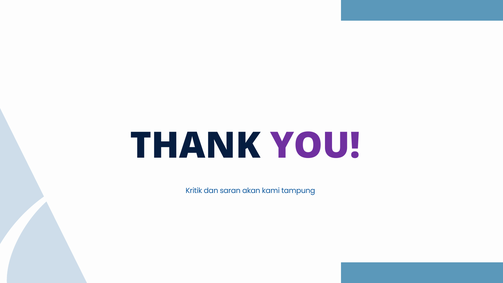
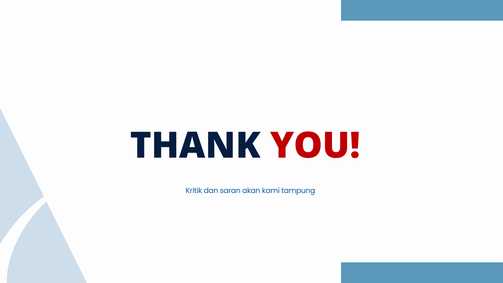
YOU colour: purple -> red
